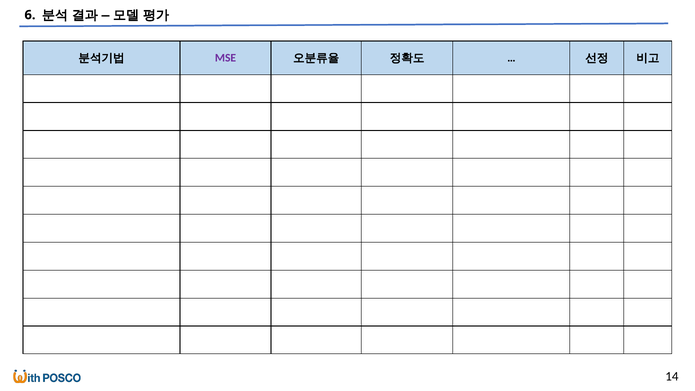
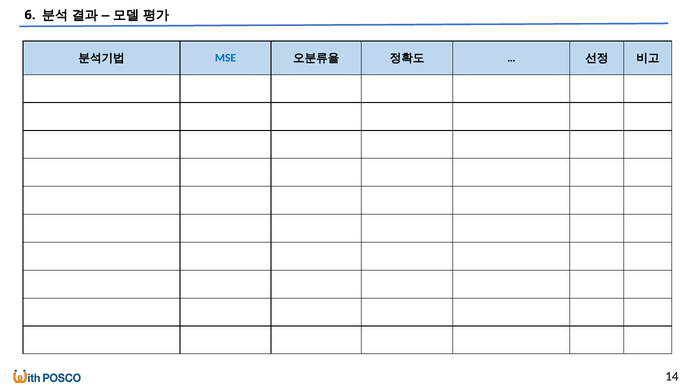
MSE colour: purple -> blue
